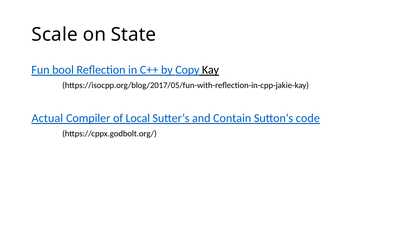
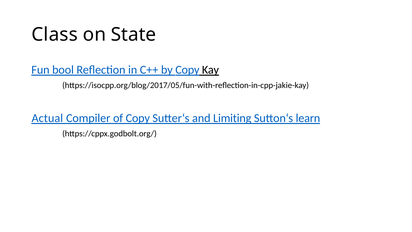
Scale: Scale -> Class
of Local: Local -> Copy
Contain: Contain -> Limiting
code: code -> learn
